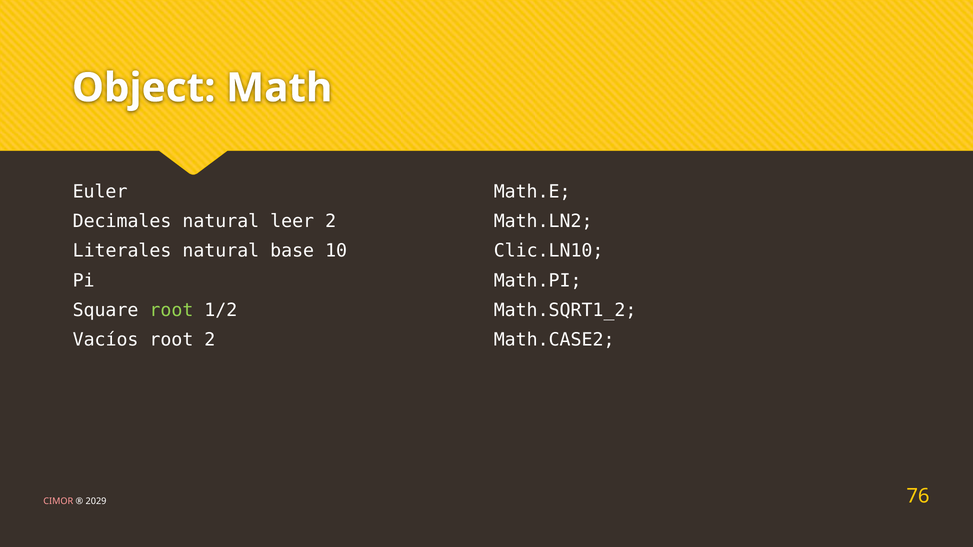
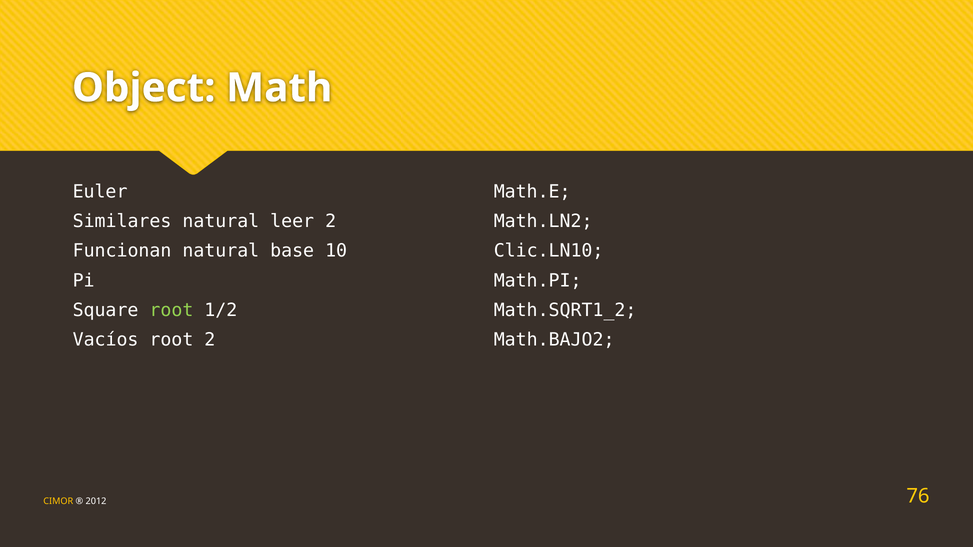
Decimales: Decimales -> Similares
Literales: Literales -> Funcionan
Math.CASE2: Math.CASE2 -> Math.BAJO2
CIMOR colour: pink -> yellow
2029: 2029 -> 2012
